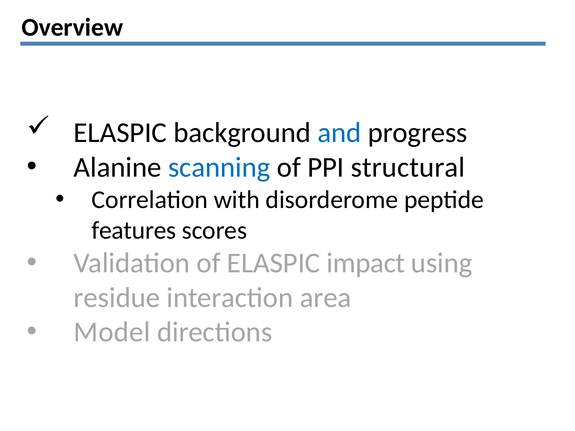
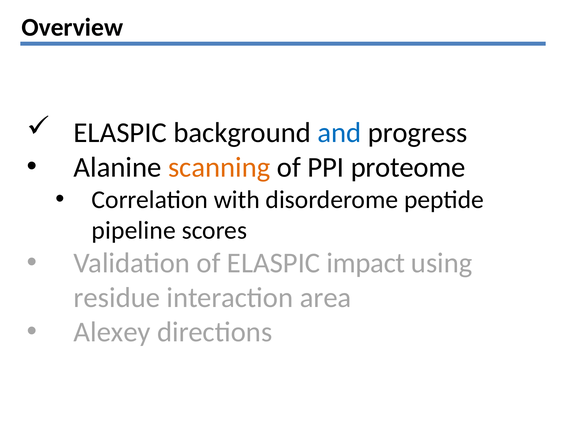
scanning colour: blue -> orange
structural: structural -> proteome
features: features -> pipeline
Model: Model -> Alexey
